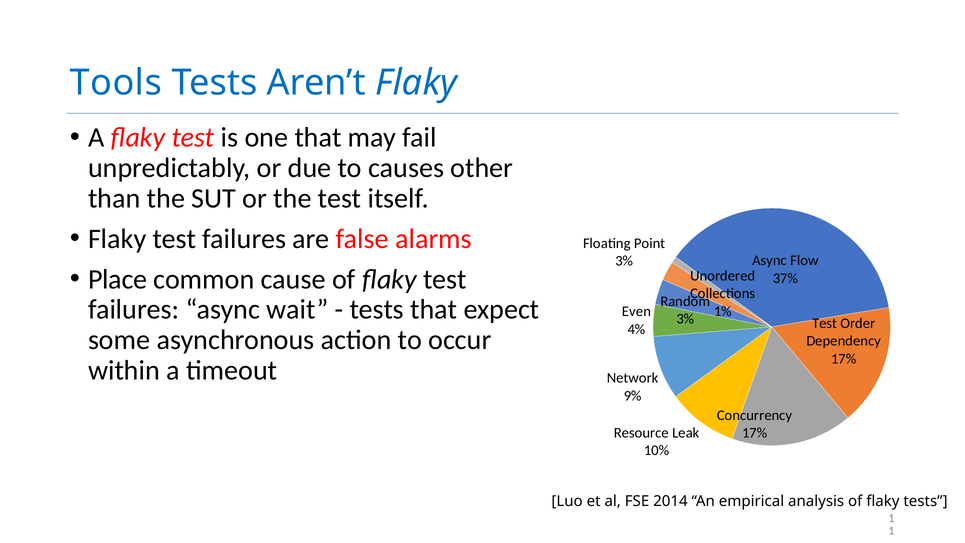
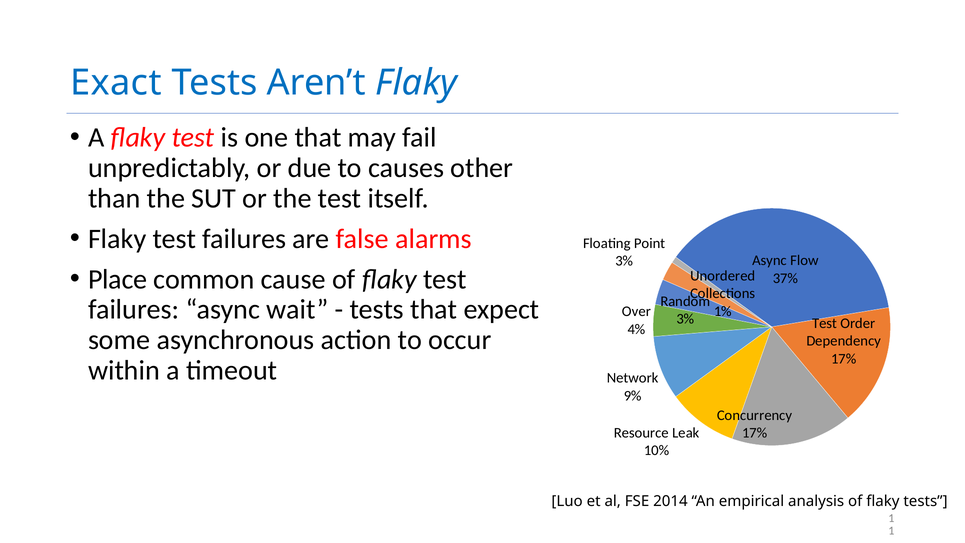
Tools: Tools -> Exact
Even: Even -> Over
